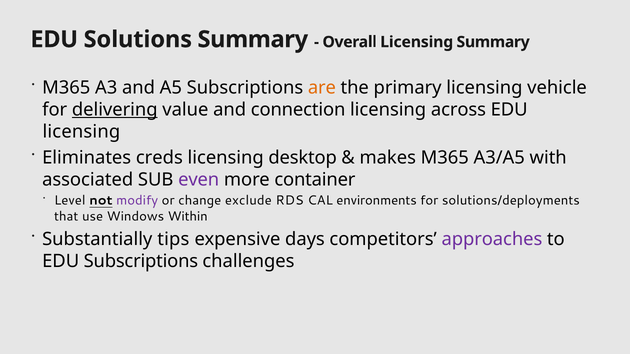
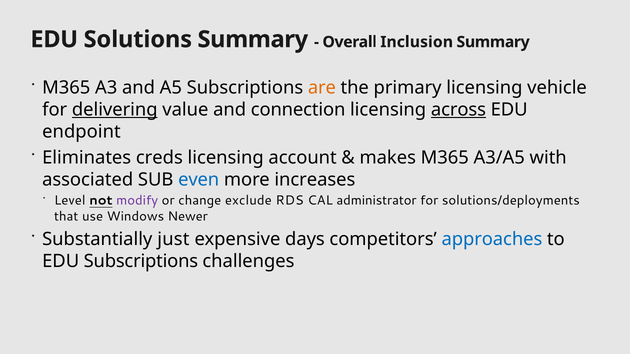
Overall Licensing: Licensing -> Inclusion
across underline: none -> present
licensing at (81, 132): licensing -> endpoint
desktop: desktop -> account
even colour: purple -> blue
container: container -> increases
environments: environments -> administrator
Within: Within -> Newer
tips: tips -> just
approaches colour: purple -> blue
